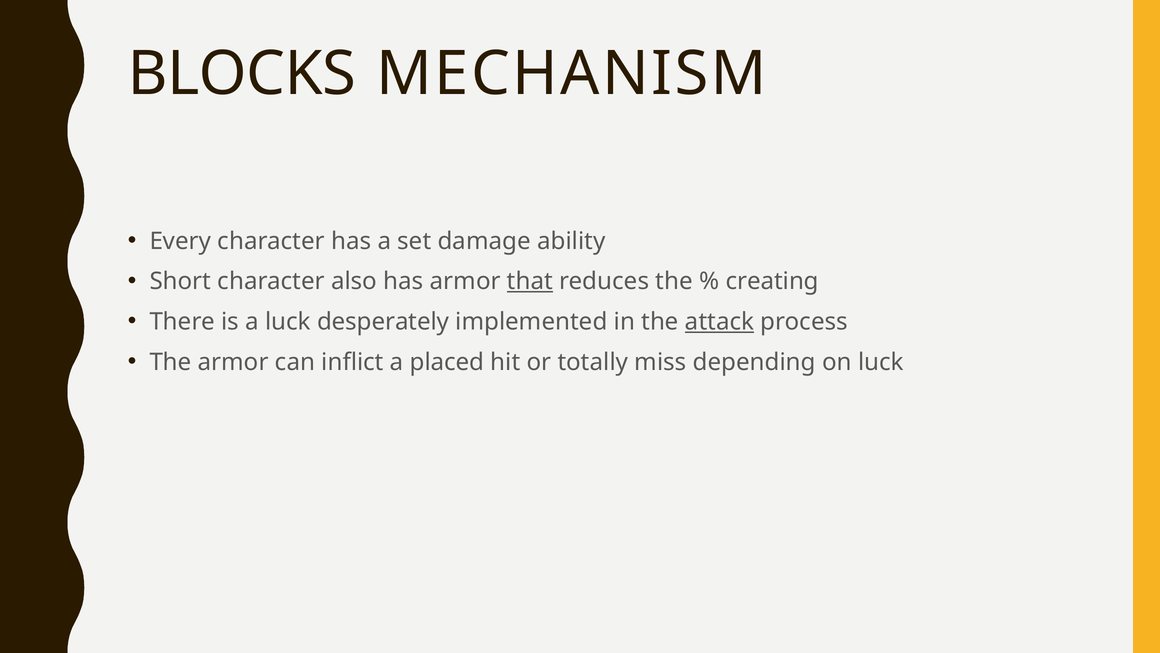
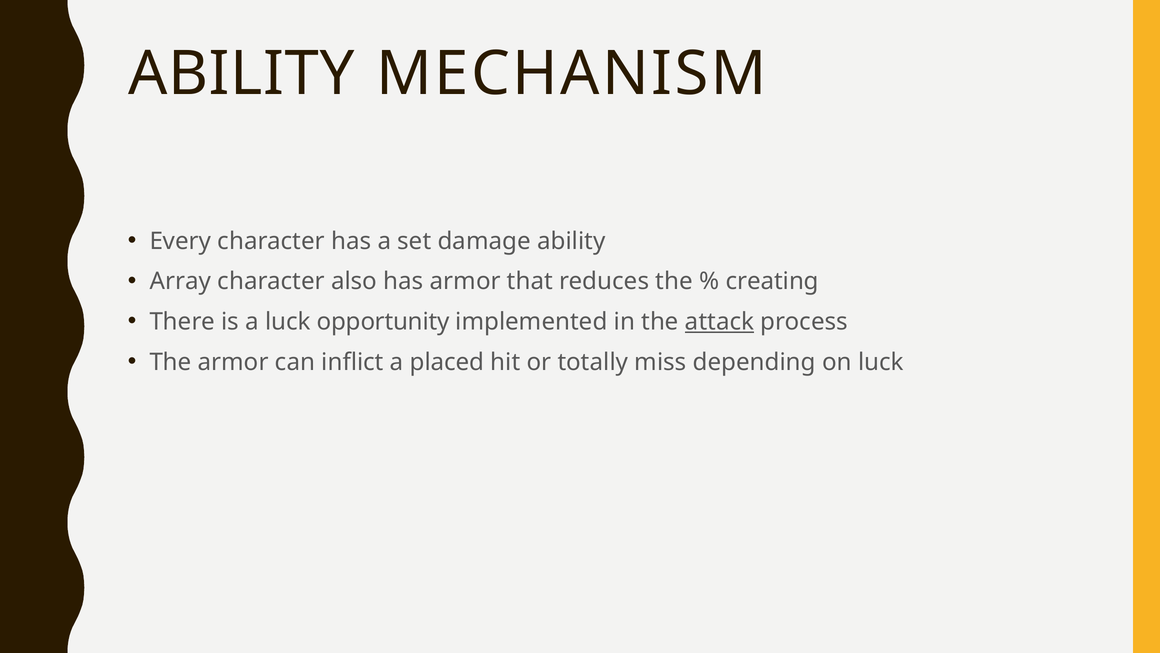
BLOCKS at (242, 74): BLOCKS -> ABILITY
Short: Short -> Array
that underline: present -> none
desperately: desperately -> opportunity
